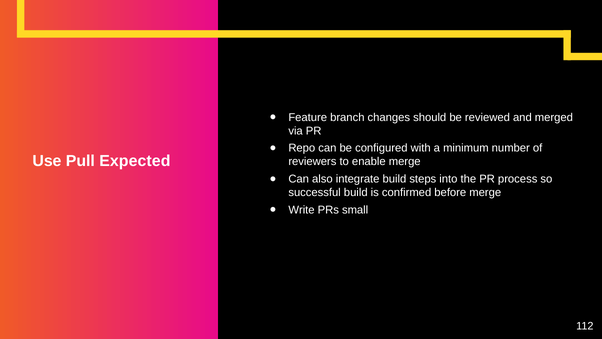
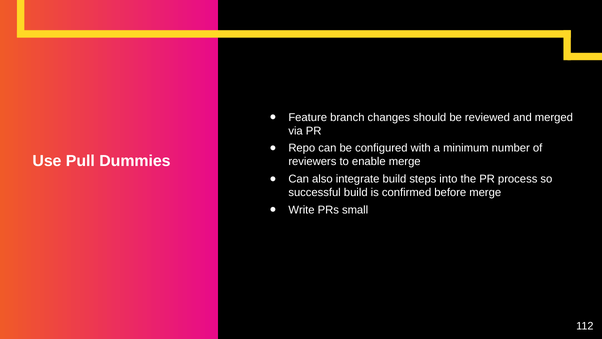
Expected: Expected -> Dummies
